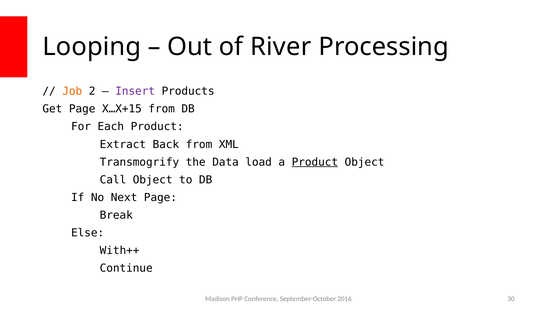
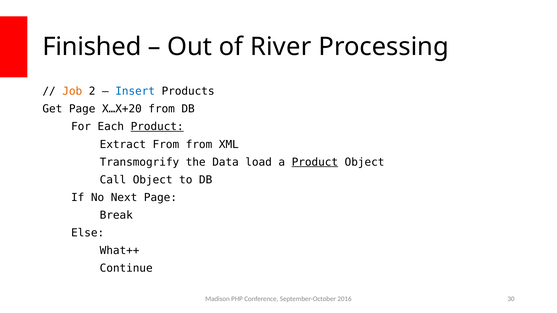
Looping: Looping -> Finished
Insert colour: purple -> blue
X…X+15: X…X+15 -> X…X+20
Product at (157, 127) underline: none -> present
Extract Back: Back -> From
With++: With++ -> What++
